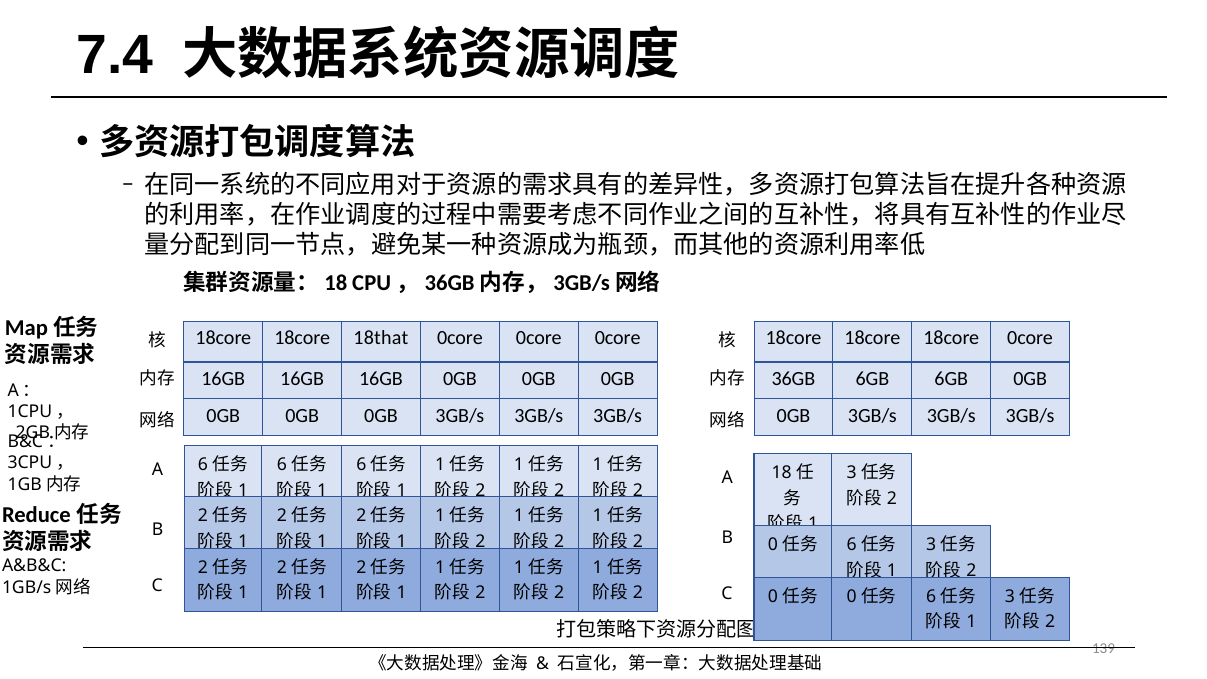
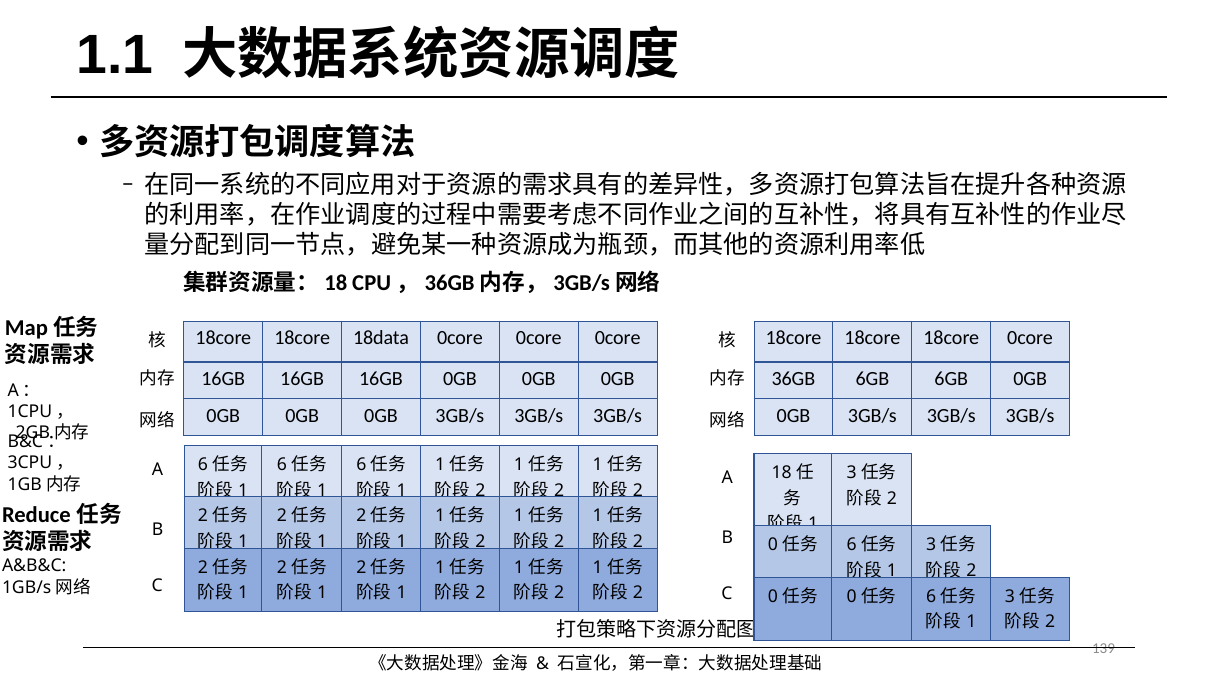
7.4: 7.4 -> 1.1
18that: 18that -> 18data
